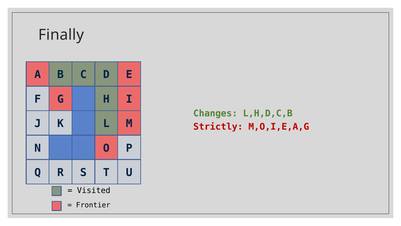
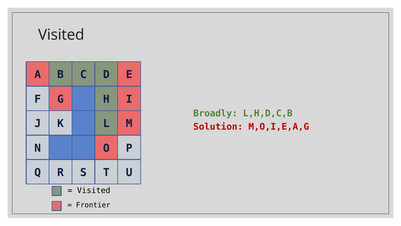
Finally at (61, 35): Finally -> Visited
Changes: Changes -> Broadly
Strictly: Strictly -> Solution
